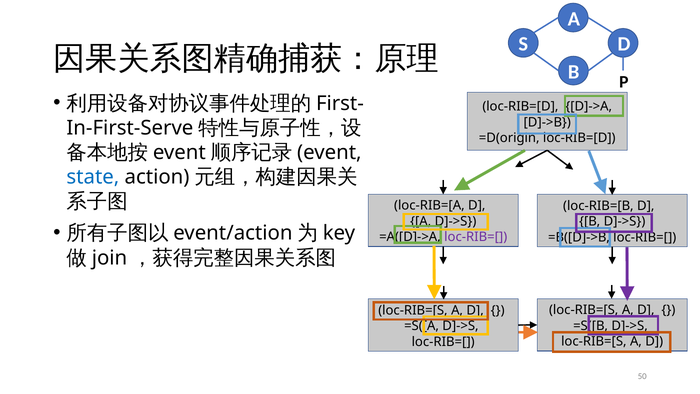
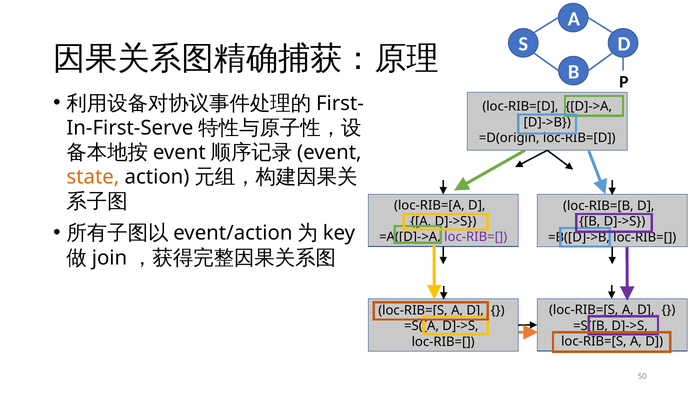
state colour: blue -> orange
